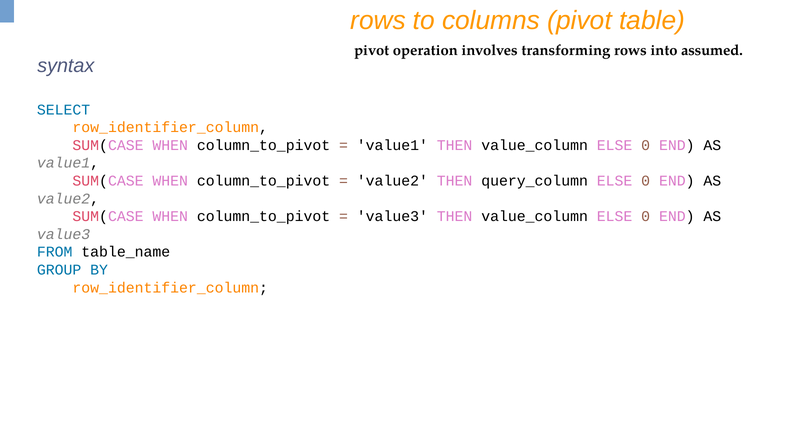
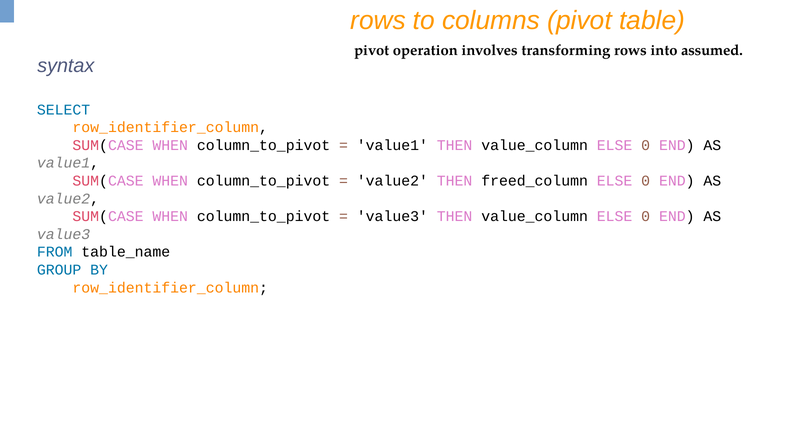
query_column: query_column -> freed_column
